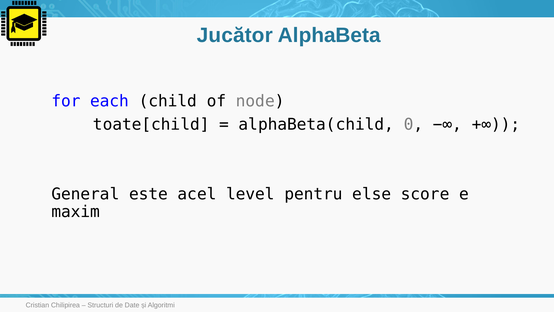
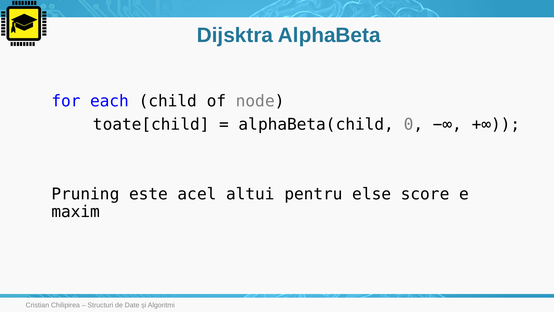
Jucător: Jucător -> Dijsktra
General: General -> Pruning
level: level -> altui
